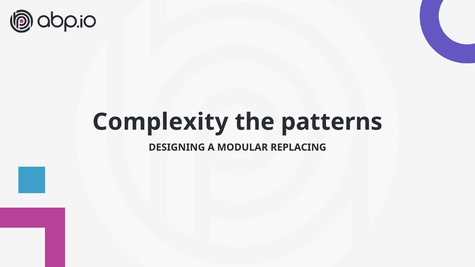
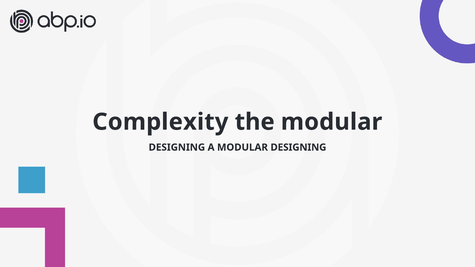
the patterns: patterns -> modular
A MODULAR REPLACING: REPLACING -> DESIGNING
